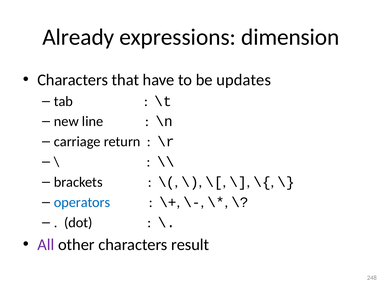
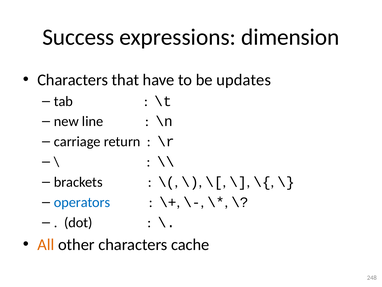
Already: Already -> Success
All colour: purple -> orange
result: result -> cache
